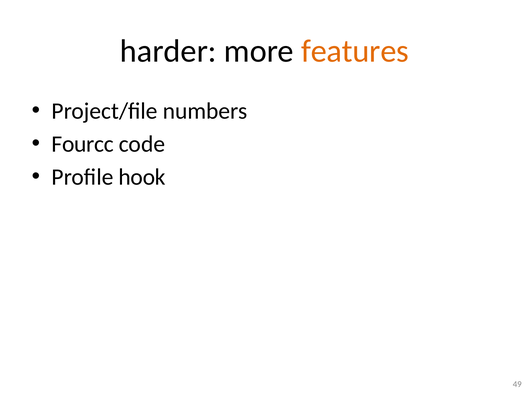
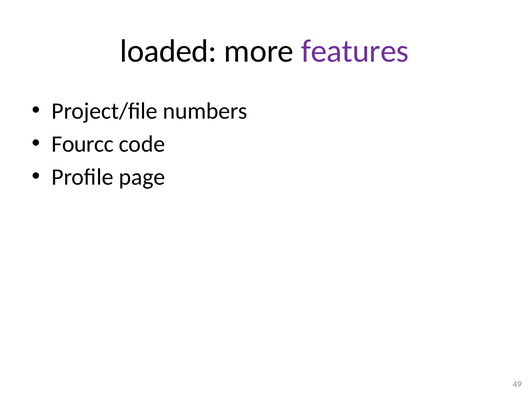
harder: harder -> loaded
features colour: orange -> purple
hook: hook -> page
